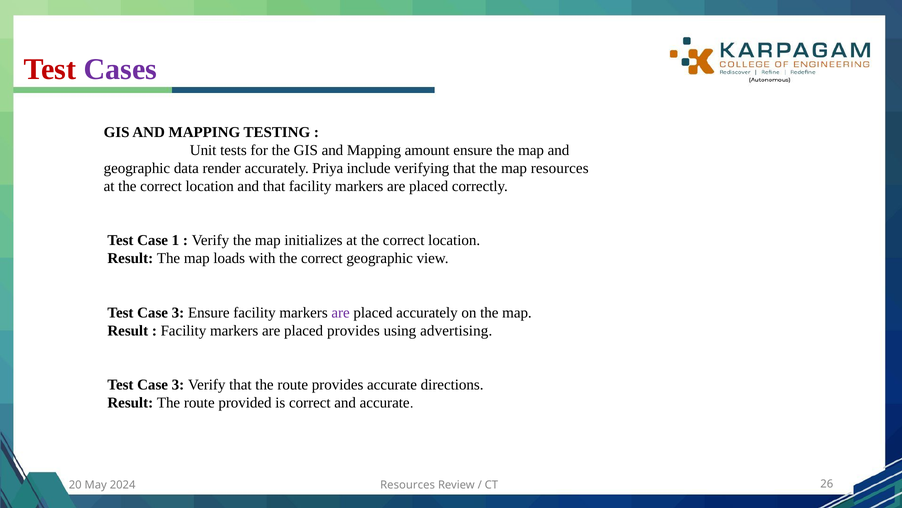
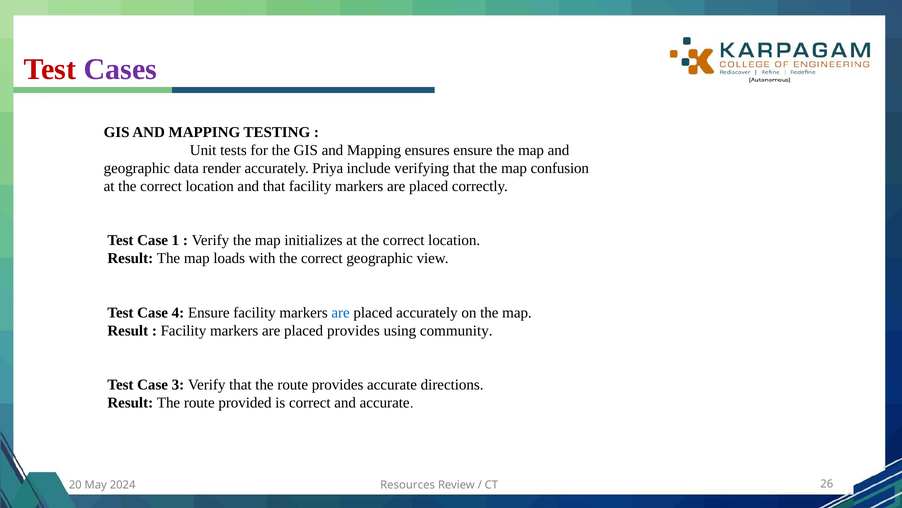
amount: amount -> ensures
map resources: resources -> confusion
3 at (178, 312): 3 -> 4
are at (341, 312) colour: purple -> blue
advertising: advertising -> community
